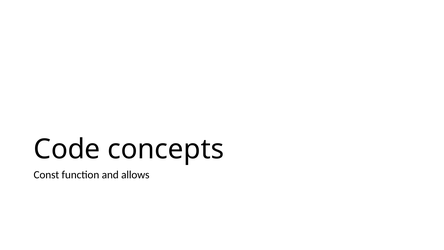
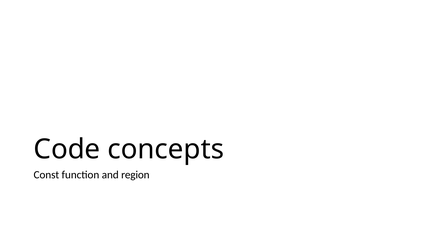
allows: allows -> region
